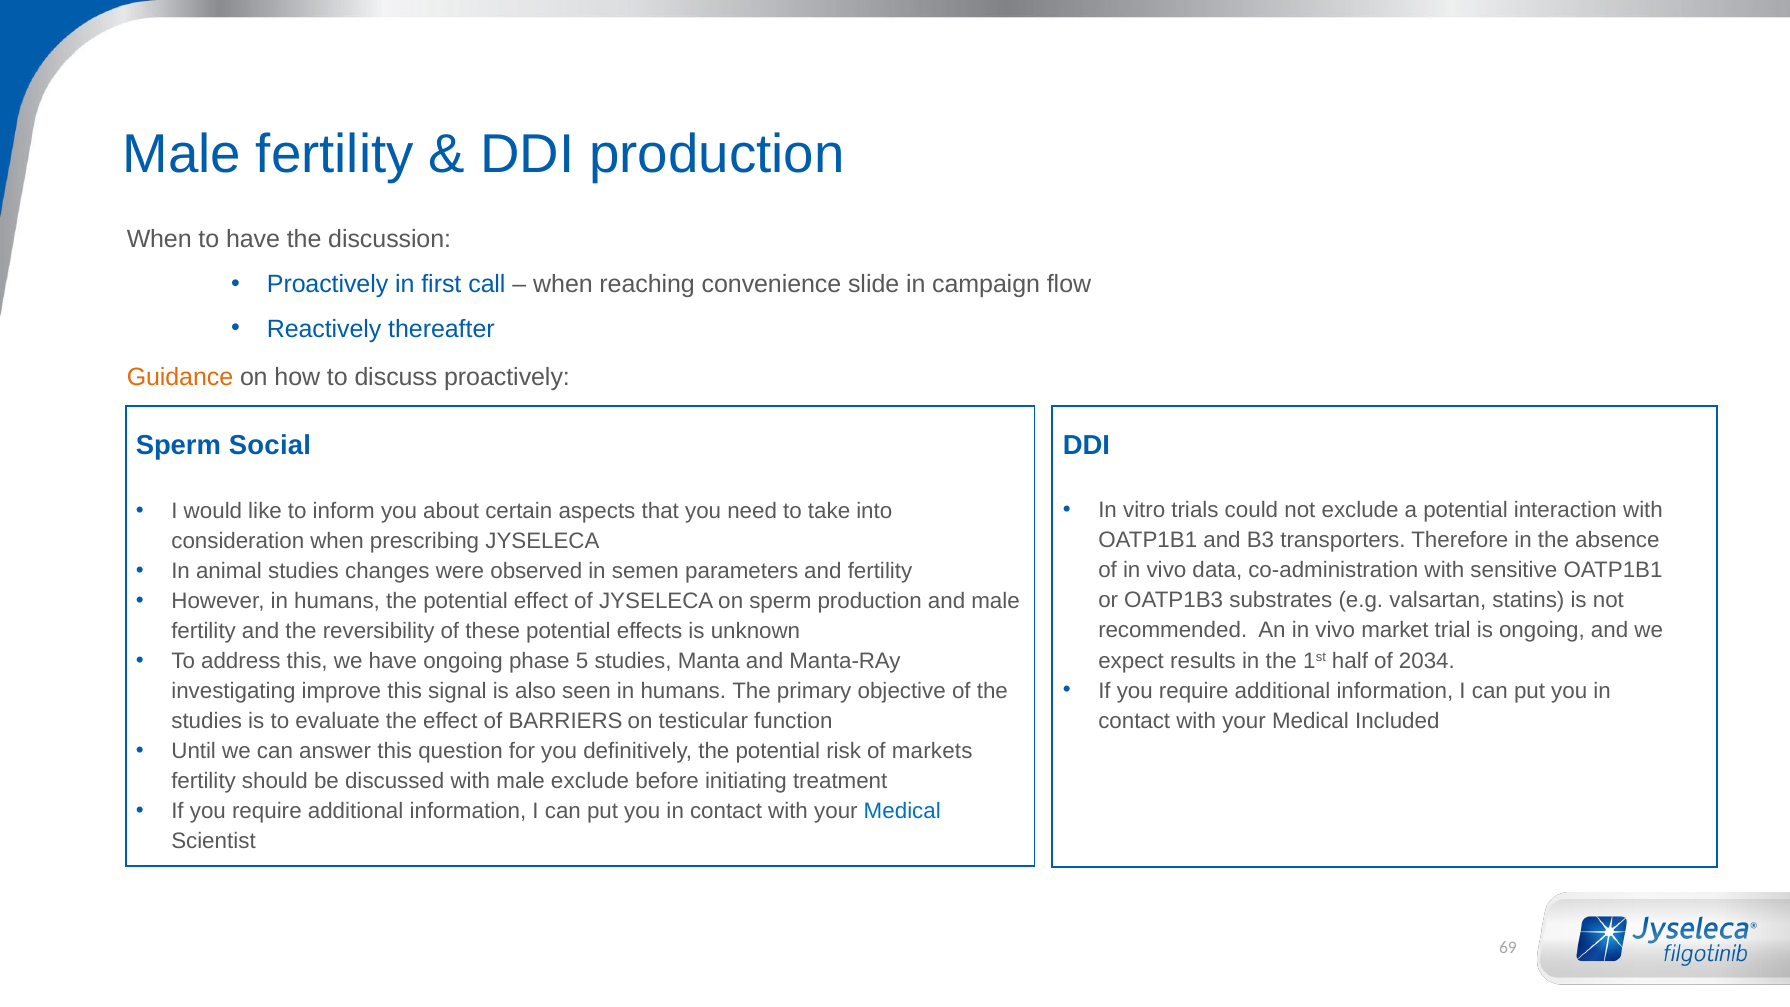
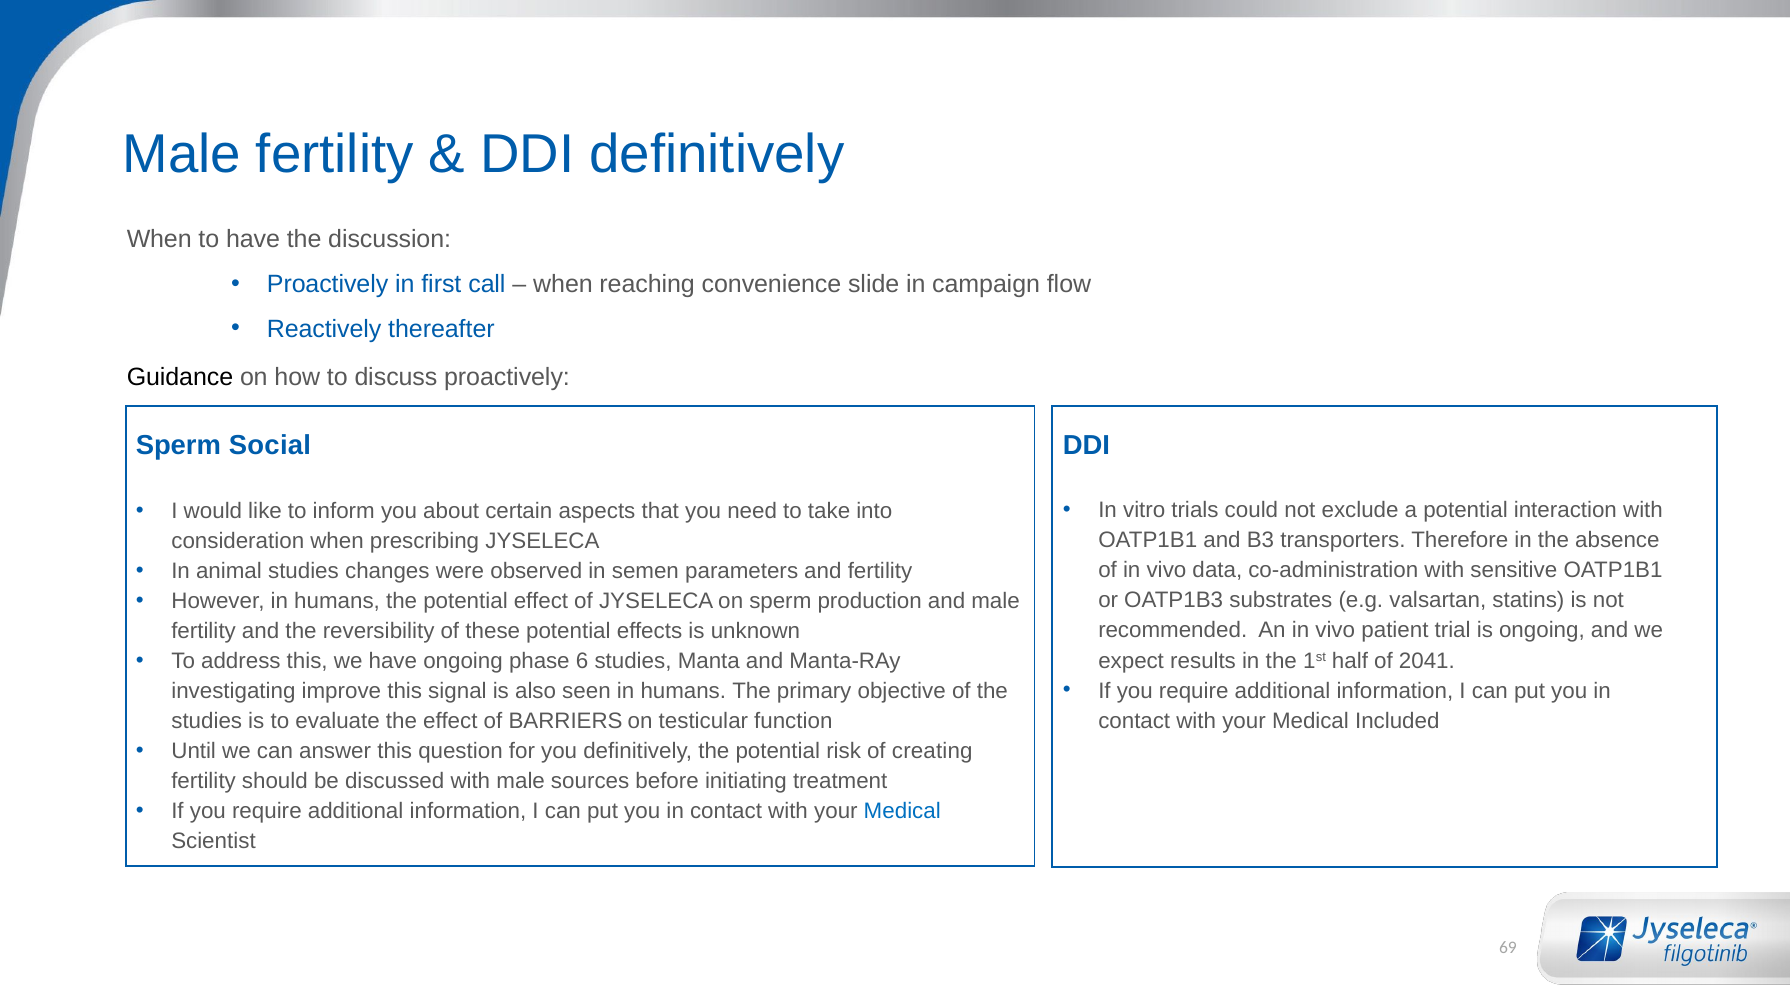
DDI production: production -> definitively
Guidance colour: orange -> black
market: market -> patient
5: 5 -> 6
2034: 2034 -> 2041
markets: markets -> creating
male exclude: exclude -> sources
